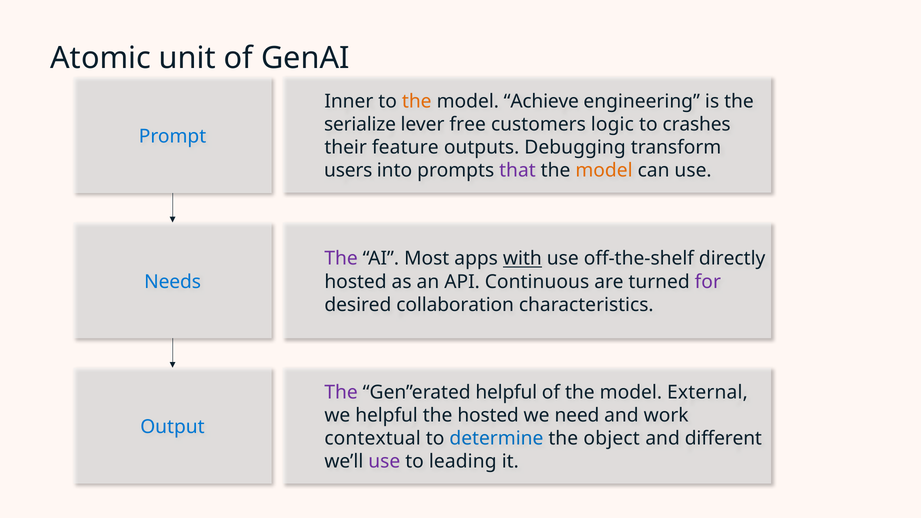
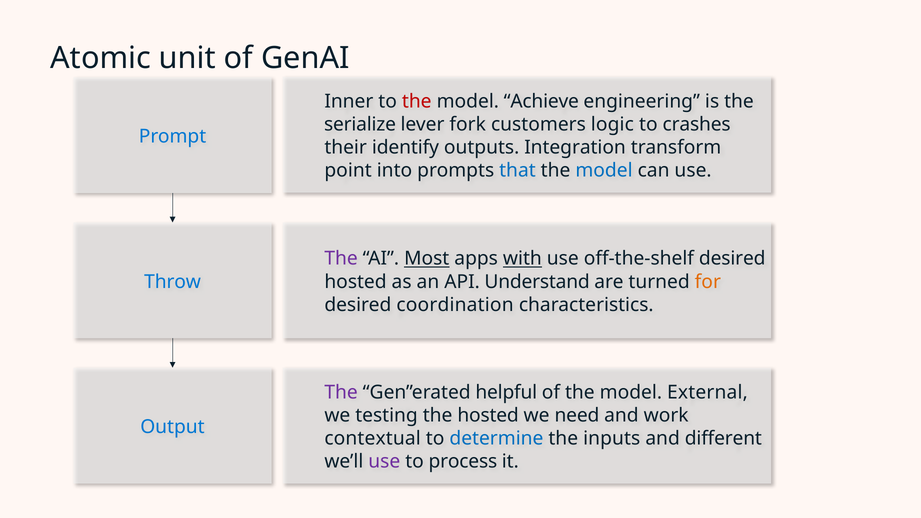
the at (417, 102) colour: orange -> red
free: free -> fork
feature: feature -> identify
Debugging: Debugging -> Integration
users: users -> point
that colour: purple -> blue
model at (604, 171) colour: orange -> blue
Most underline: none -> present
off-the-shelf directly: directly -> desired
Needs: Needs -> Throw
Continuous: Continuous -> Understand
for colour: purple -> orange
collaboration: collaboration -> coordination
we helpful: helpful -> testing
object: object -> inputs
leading: leading -> process
